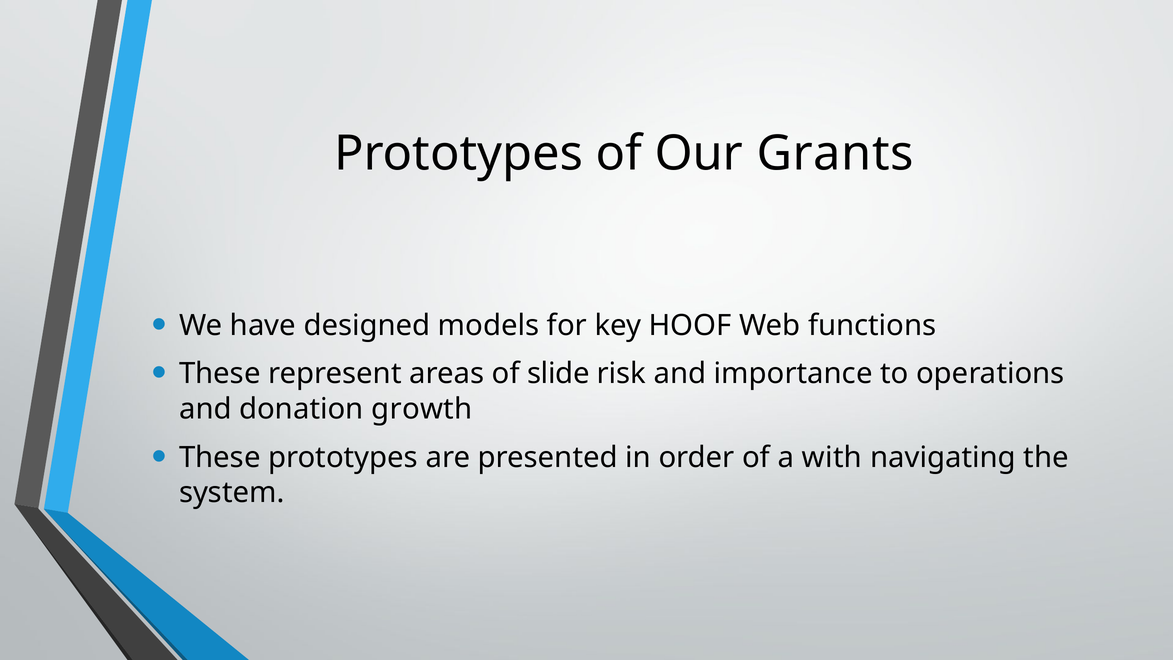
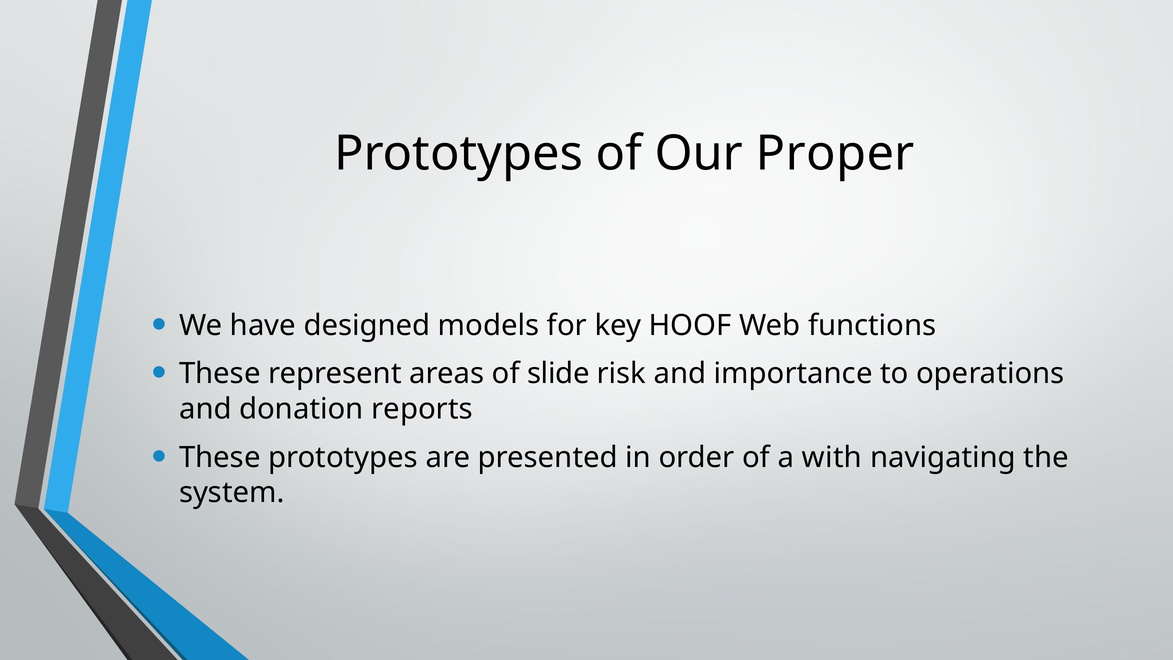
Grants: Grants -> Proper
growth: growth -> reports
